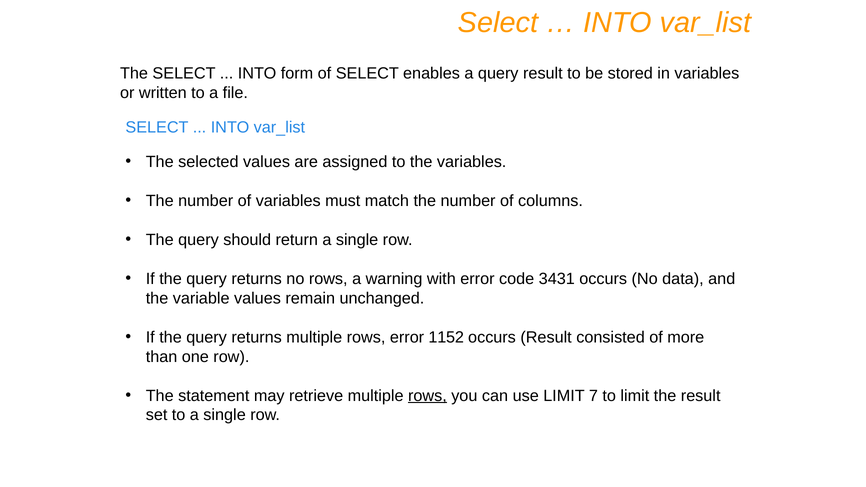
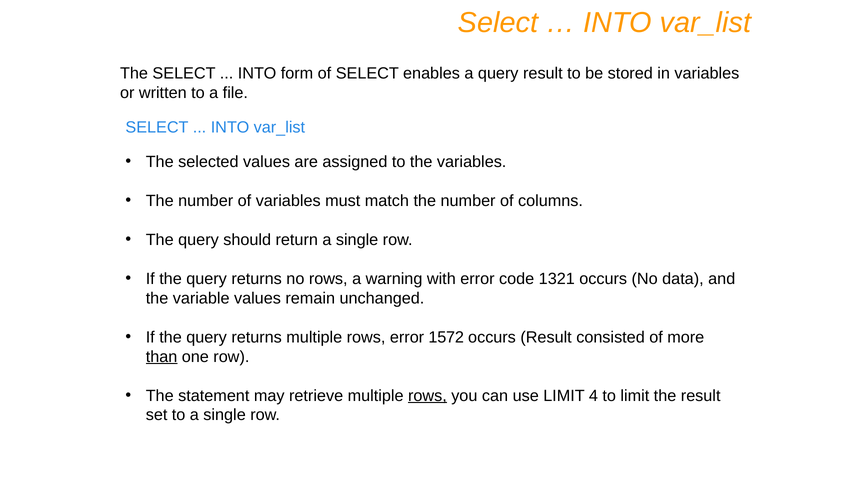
3431: 3431 -> 1321
1152: 1152 -> 1572
than underline: none -> present
7: 7 -> 4
